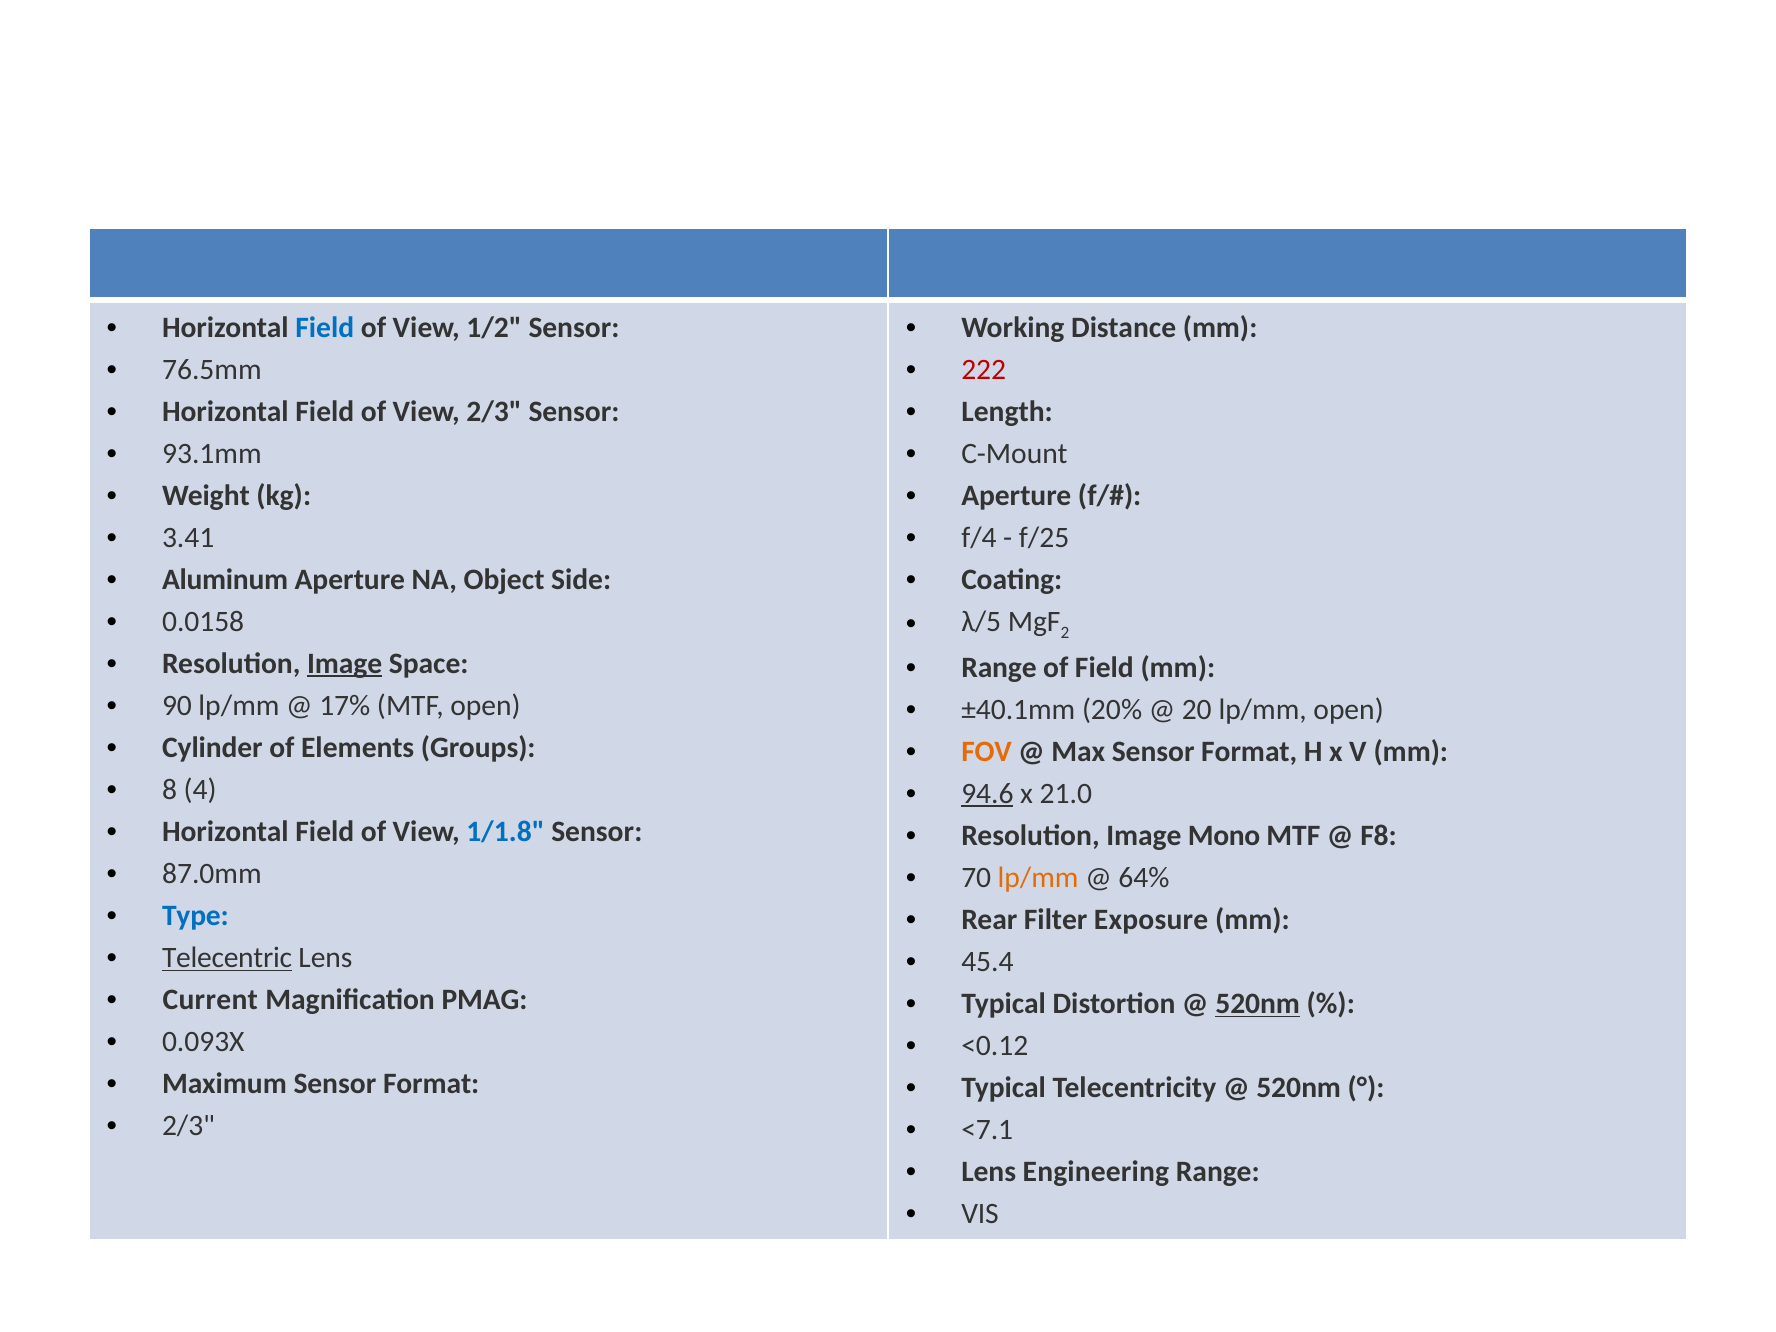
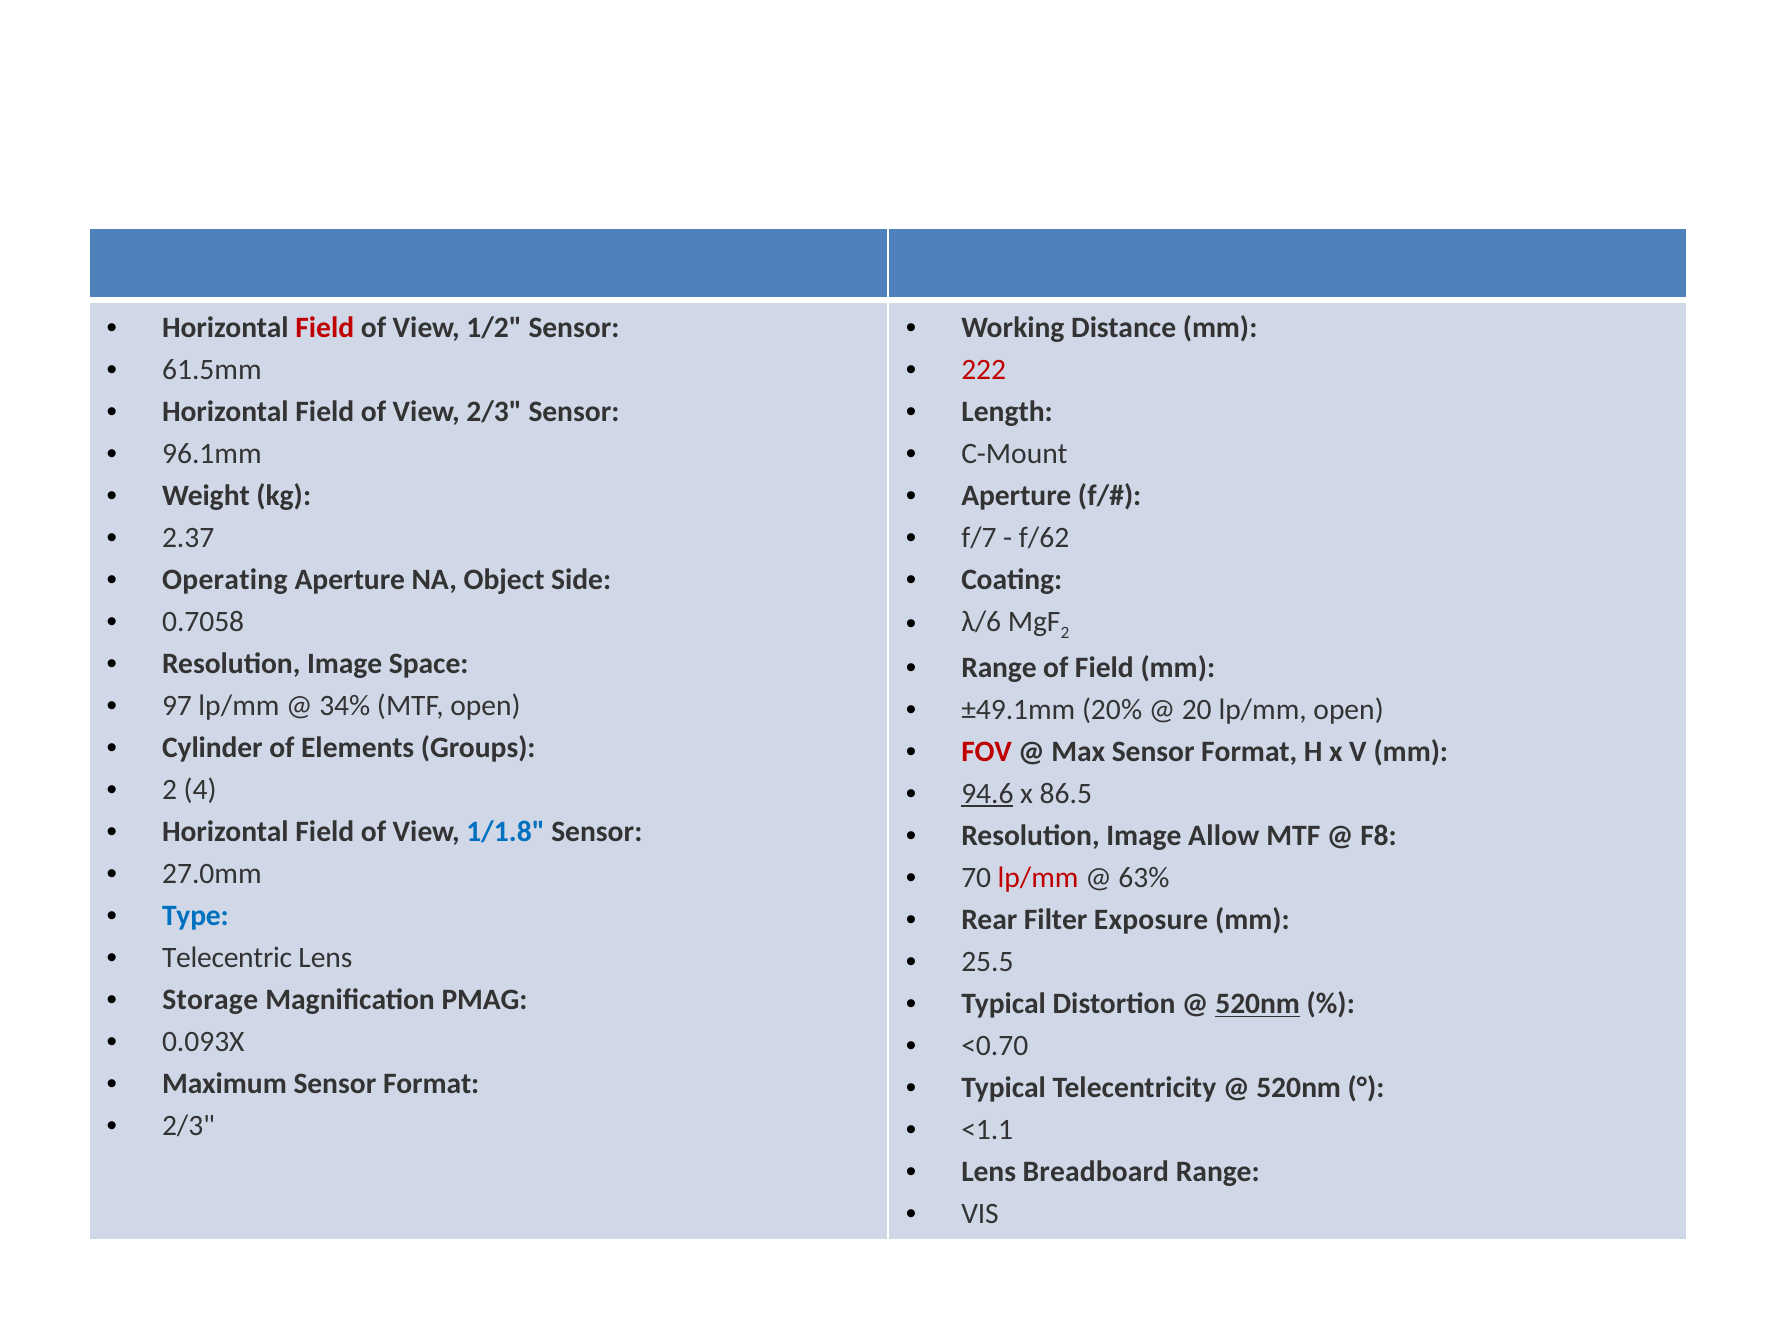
Field at (325, 327) colour: blue -> red
76.5mm: 76.5mm -> 61.5mm
93.1mm: 93.1mm -> 96.1mm
3.41: 3.41 -> 2.37
f/4: f/4 -> f/7
f/25: f/25 -> f/62
Aluminum: Aluminum -> Operating
0.0158: 0.0158 -> 0.7058
λ/5: λ/5 -> λ/6
Image at (345, 664) underline: present -> none
90: 90 -> 97
17%: 17% -> 34%
±40.1mm: ±40.1mm -> ±49.1mm
FOV colour: orange -> red
8 at (170, 790): 8 -> 2
21.0: 21.0 -> 86.5
Mono: Mono -> Allow
87.0mm: 87.0mm -> 27.0mm
lp/mm at (1038, 878) colour: orange -> red
64%: 64% -> 63%
Telecentric underline: present -> none
45.4: 45.4 -> 25.5
Current: Current -> Storage
<0.12: <0.12 -> <0.70
<7.1: <7.1 -> <1.1
Engineering: Engineering -> Breadboard
